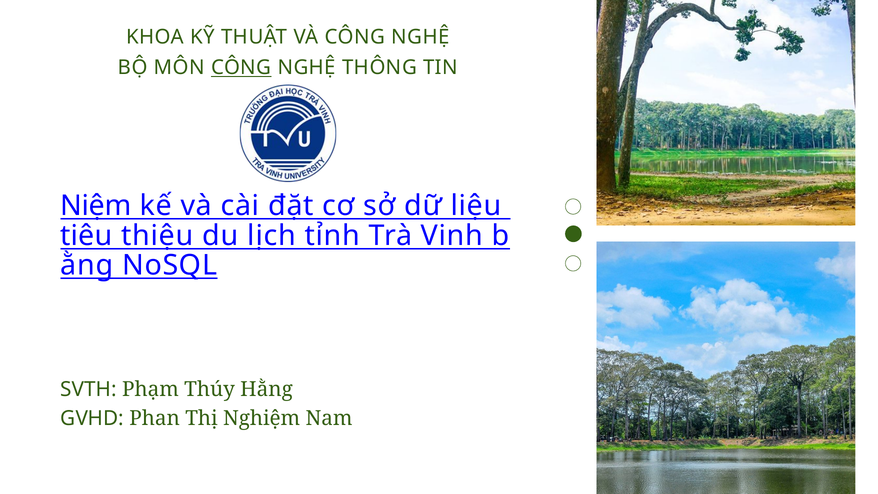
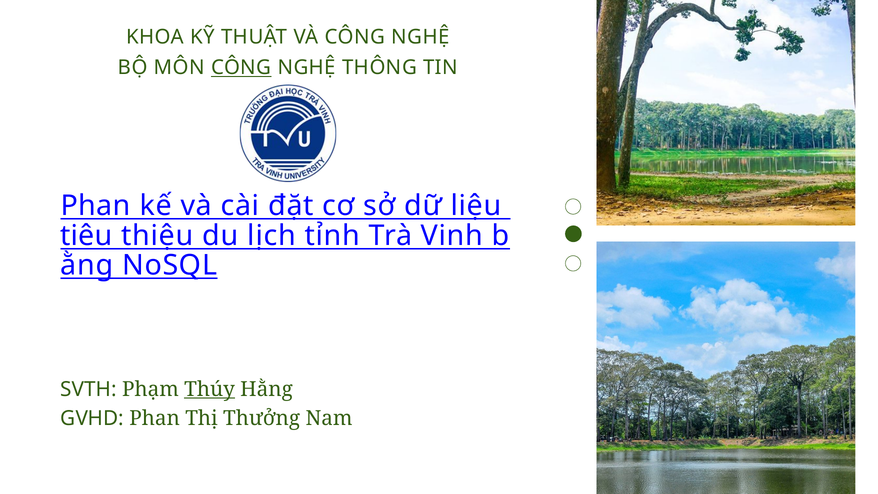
Niệm at (96, 206): Niệm -> Phan
Thúy underline: none -> present
Nghiệm: Nghiệm -> Thưởng
